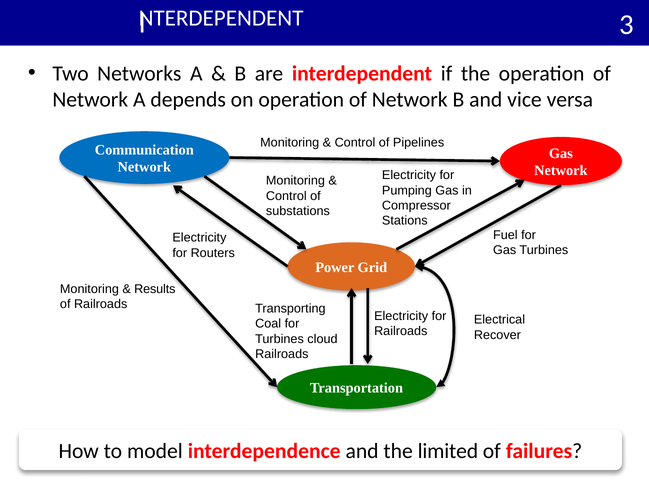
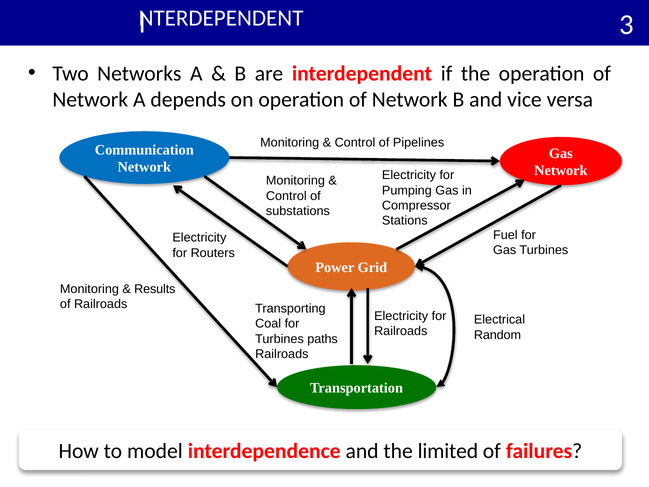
Recover: Recover -> Random
cloud: cloud -> paths
